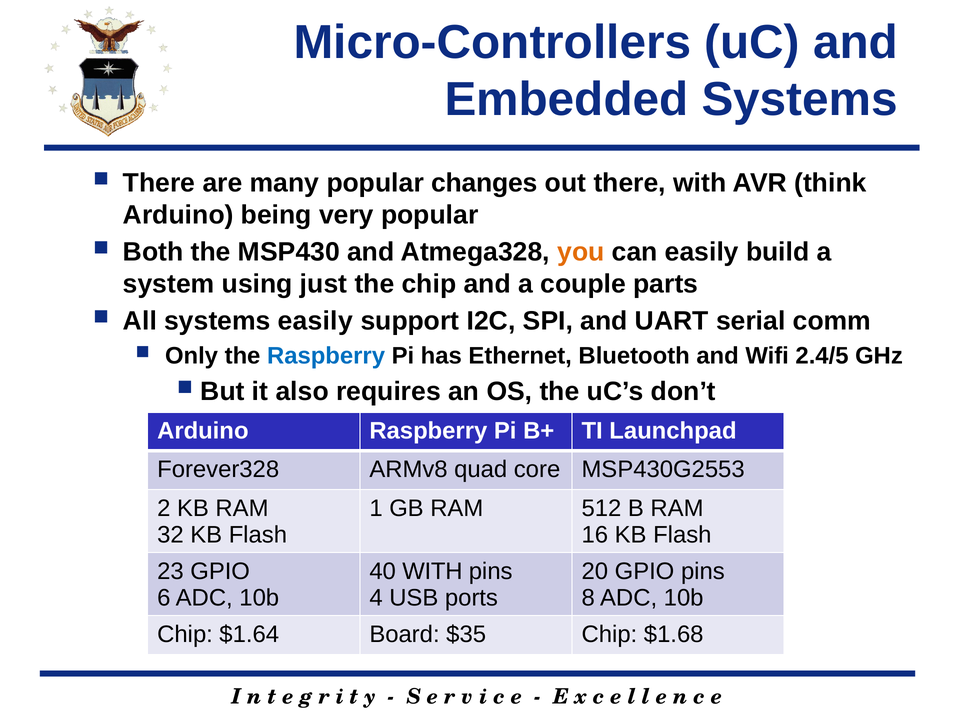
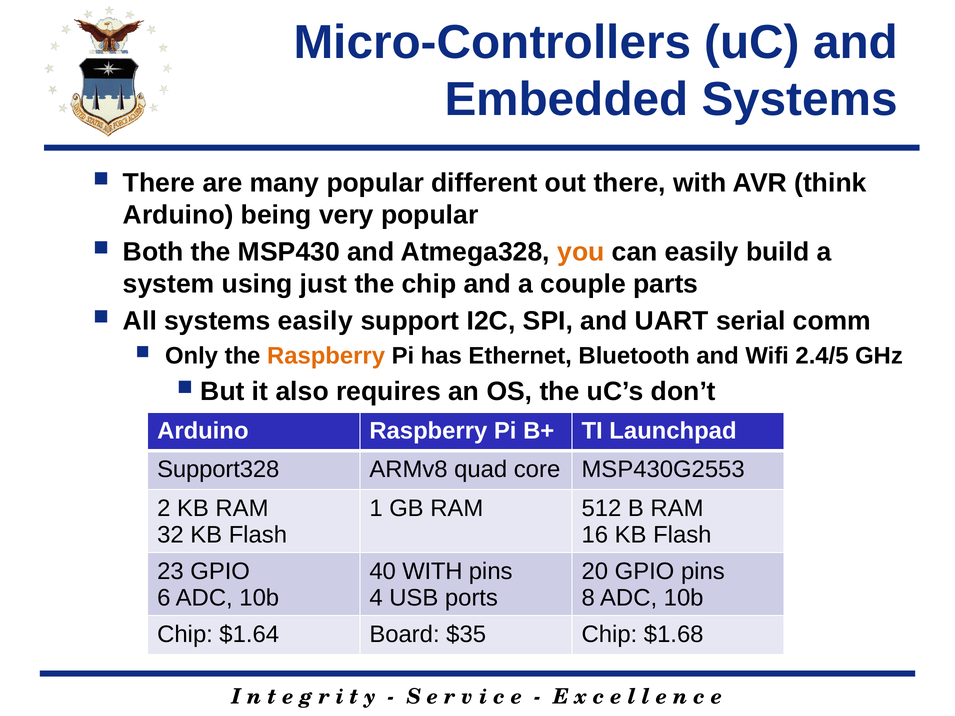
changes: changes -> different
Raspberry at (326, 356) colour: blue -> orange
Forever328: Forever328 -> Support328
